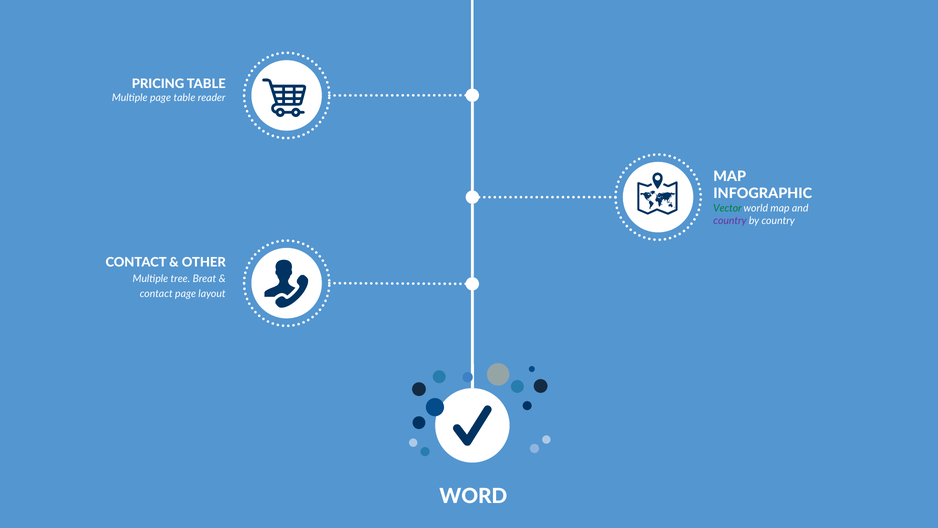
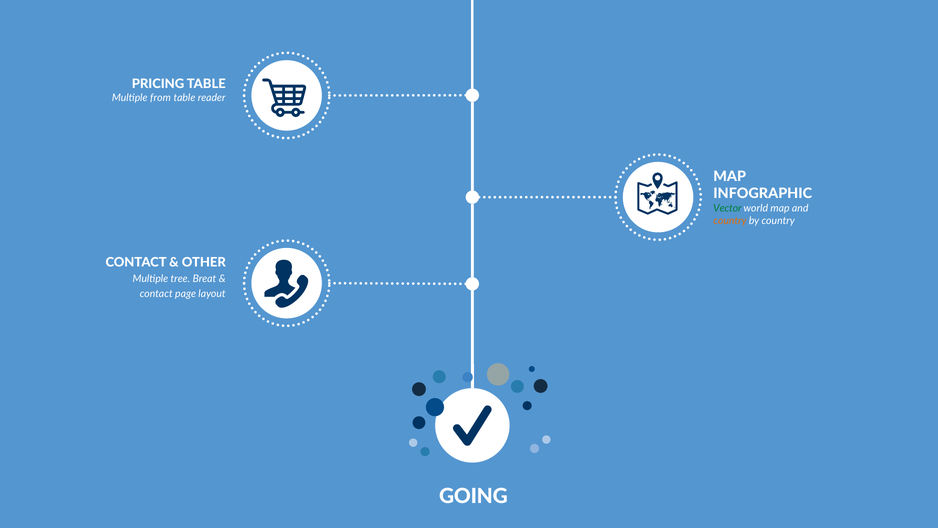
Multiple page: page -> from
country at (730, 221) colour: purple -> orange
WORD: WORD -> GOING
